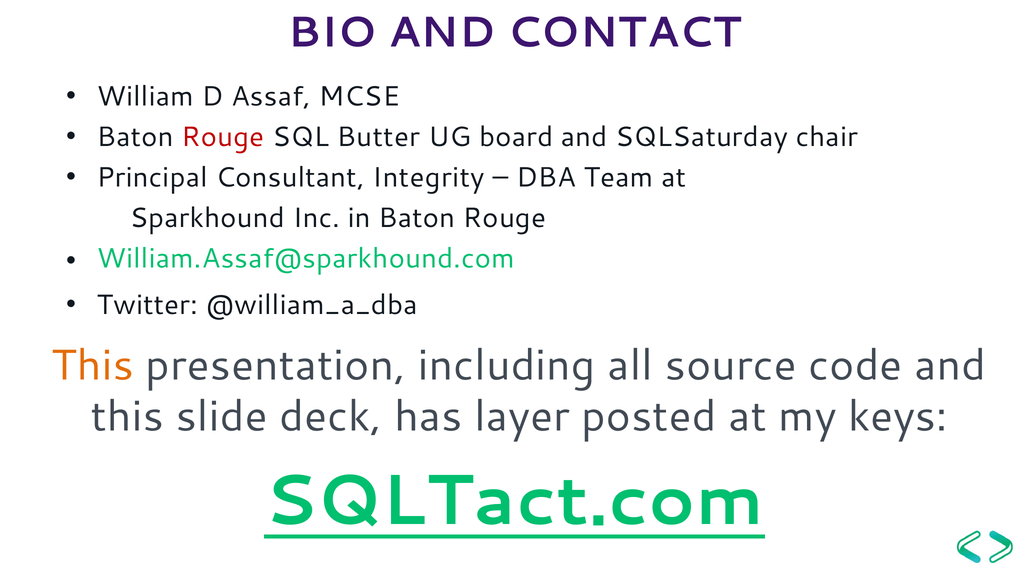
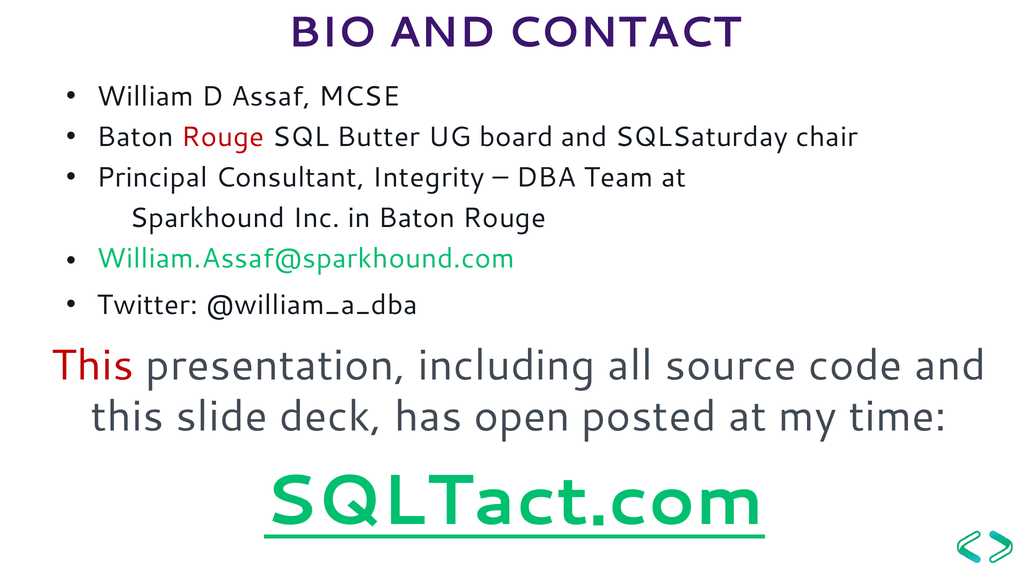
This at (93, 365) colour: orange -> red
layer: layer -> open
keys: keys -> time
